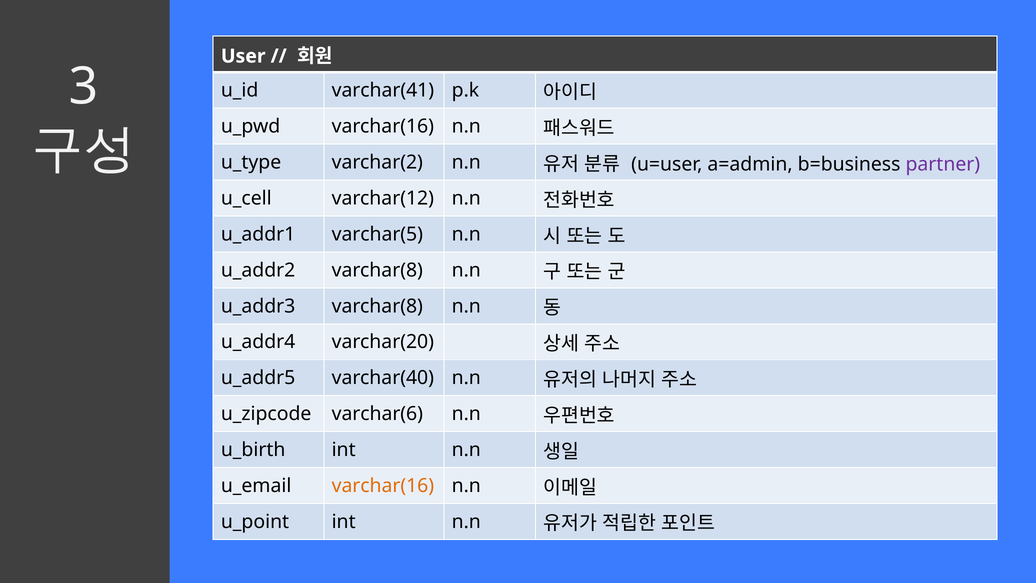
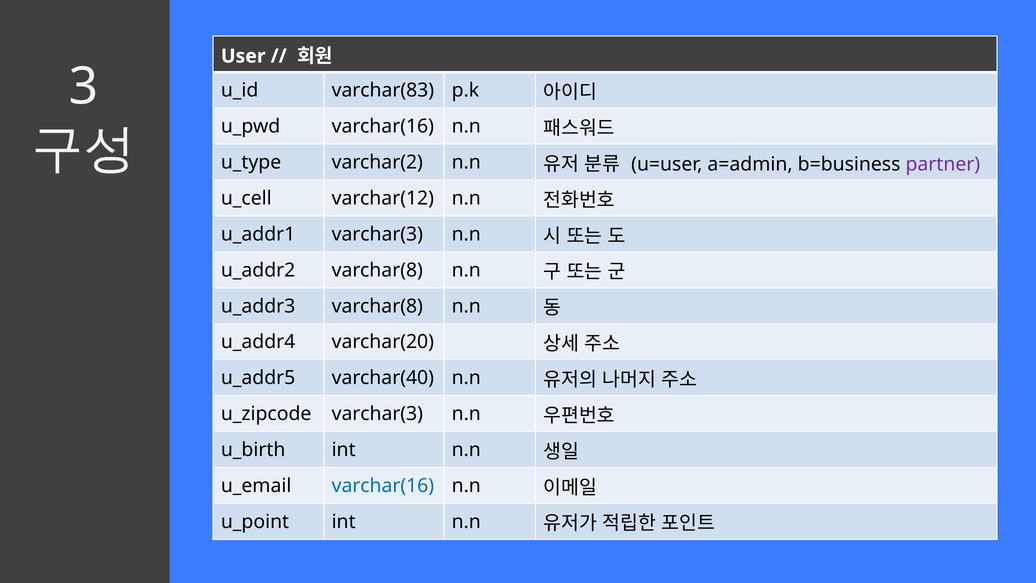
varchar(41: varchar(41 -> varchar(83
varchar(5 at (377, 234): varchar(5 -> varchar(3
varchar(6 at (377, 414): varchar(6 -> varchar(3
varchar(16 at (383, 486) colour: orange -> blue
